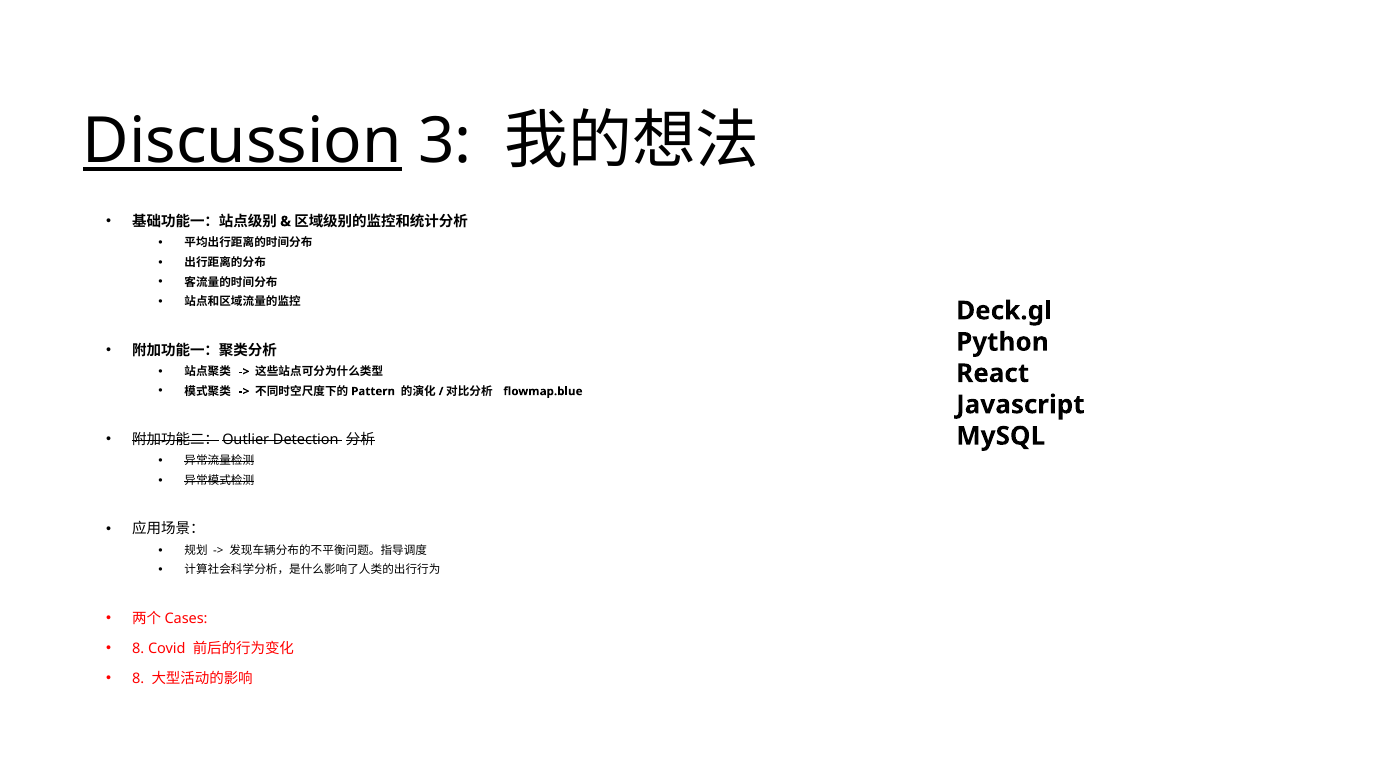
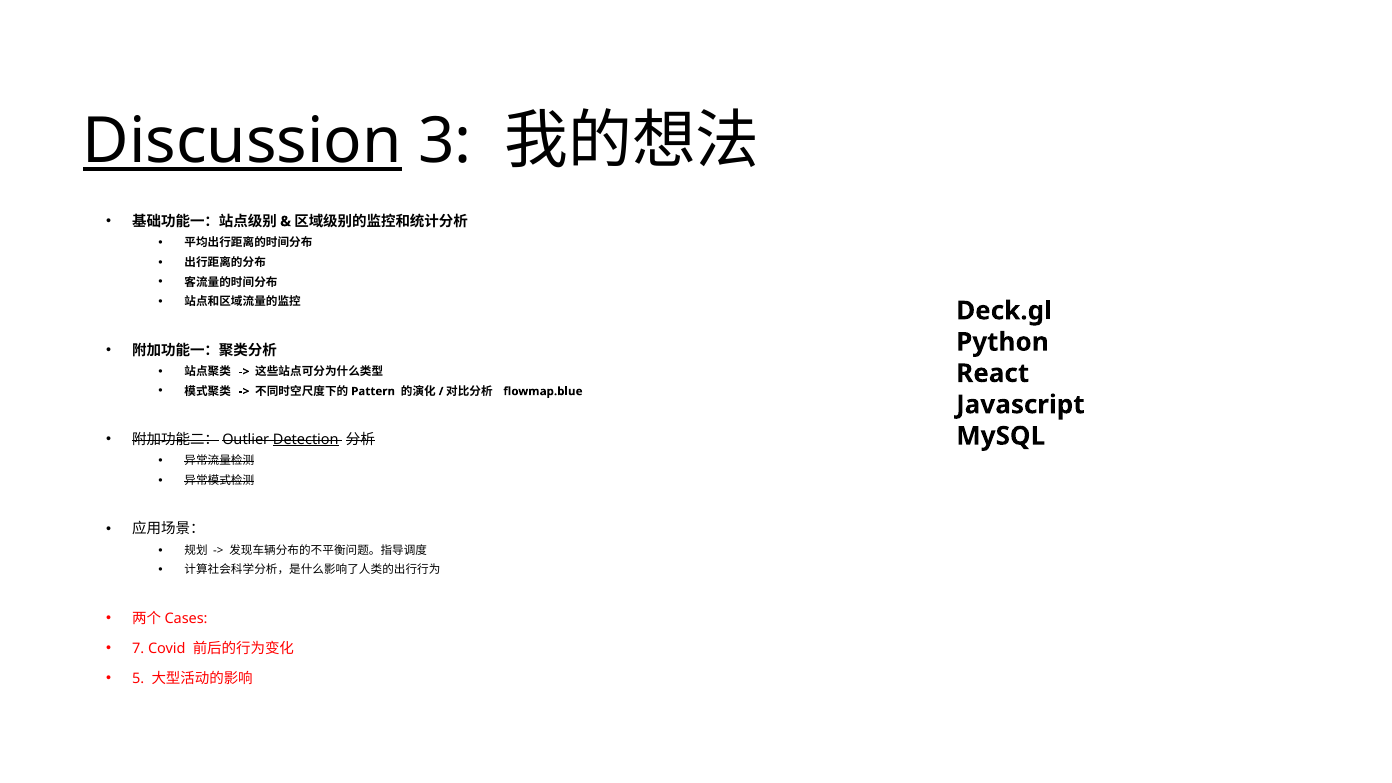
Detection underline: none -> present
8 at (138, 649): 8 -> 7
8 at (138, 679): 8 -> 5
